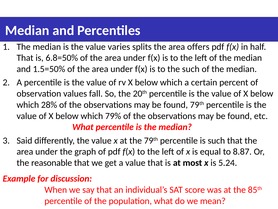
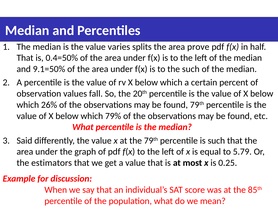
offers: offers -> prove
6.8=50%: 6.8=50% -> 0.4=50%
1.5=50%: 1.5=50% -> 9.1=50%
28%: 28% -> 26%
8.87: 8.87 -> 5.79
reasonable: reasonable -> estimators
5.24: 5.24 -> 0.25
